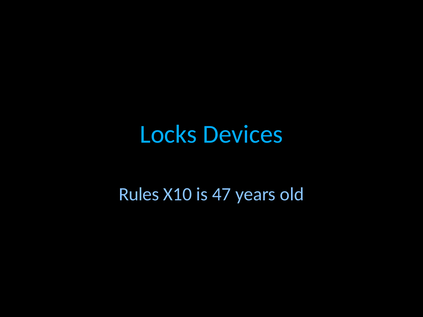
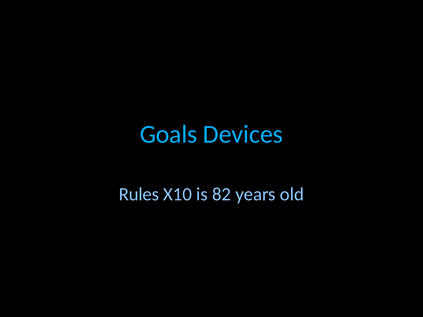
Locks: Locks -> Goals
47: 47 -> 82
